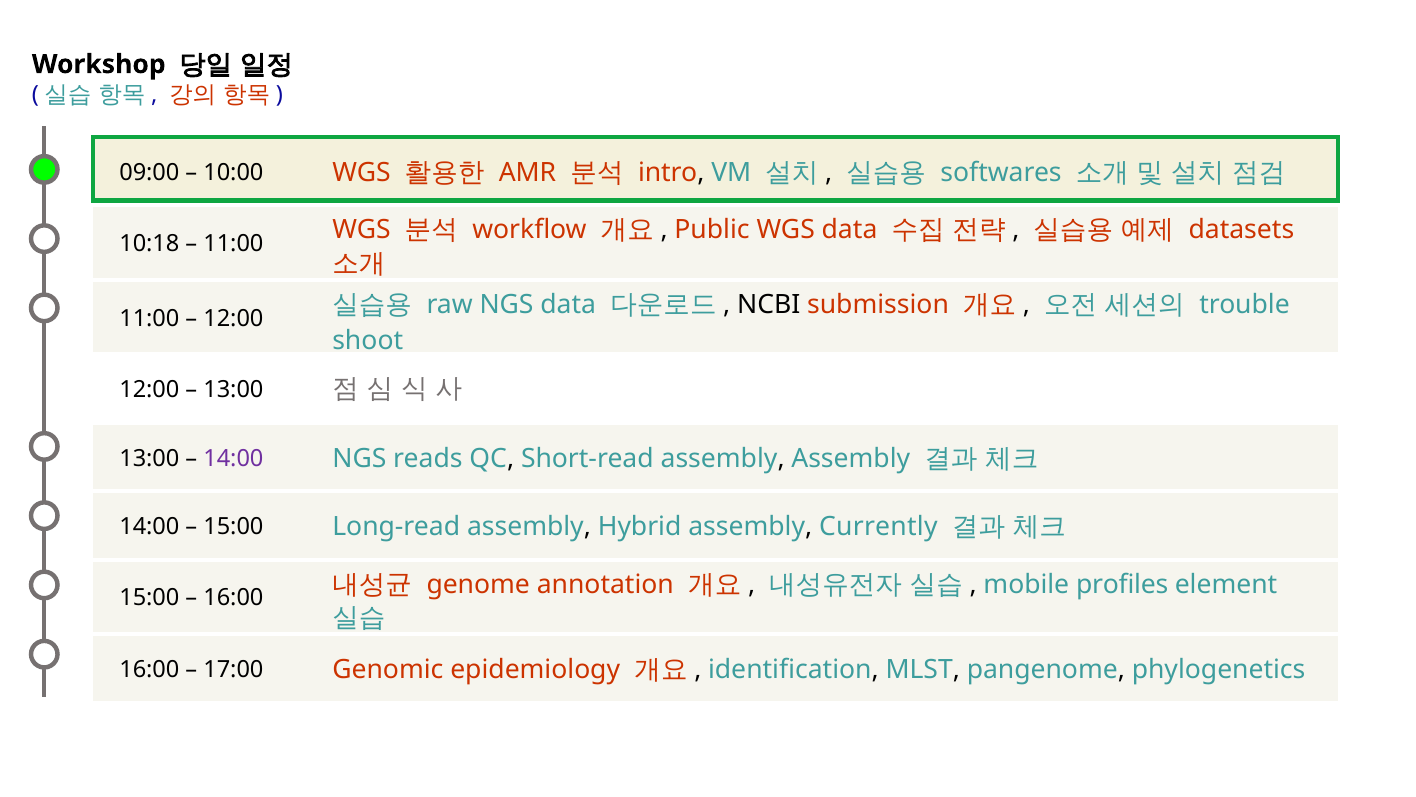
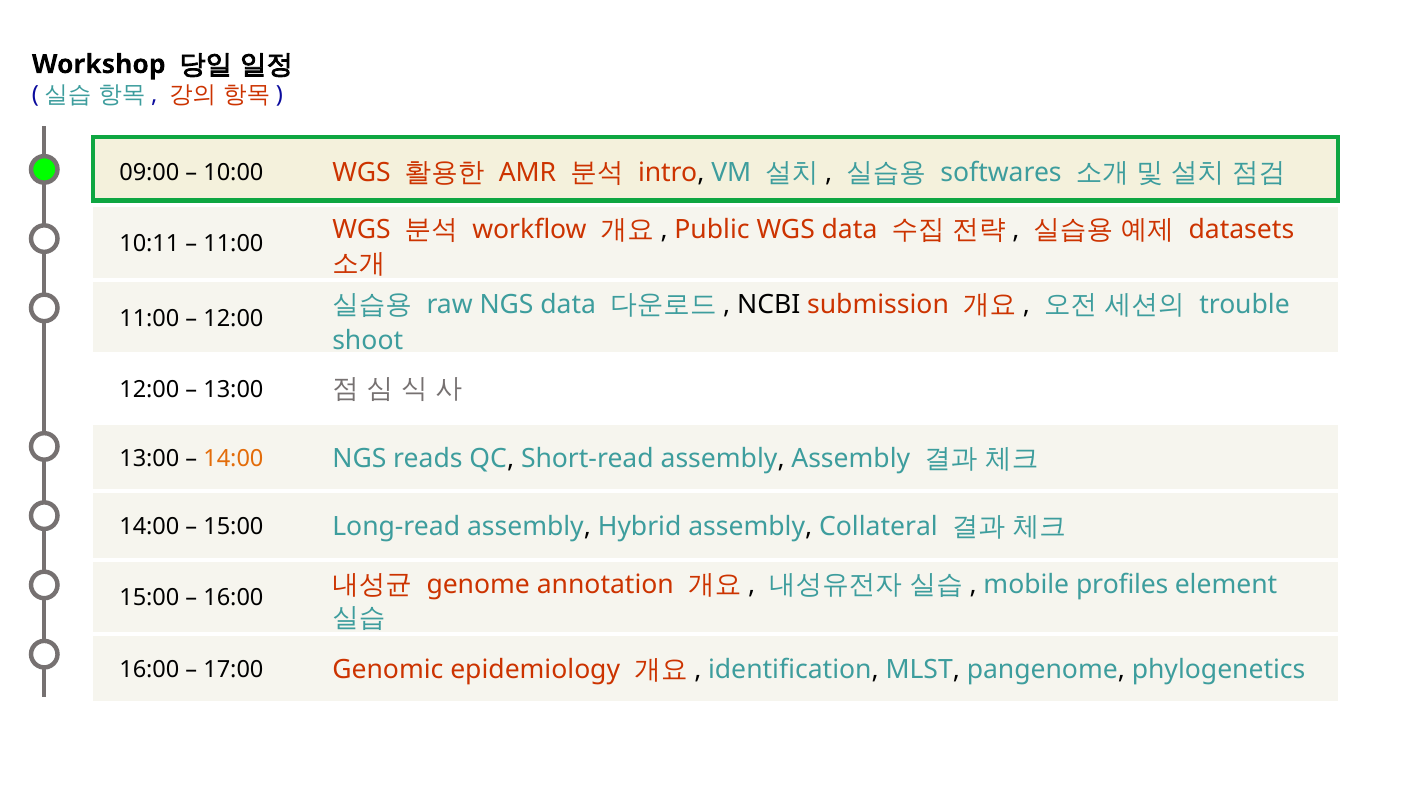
10:18: 10:18 -> 10:11
14:00 at (233, 458) colour: purple -> orange
Currently: Currently -> Collateral
